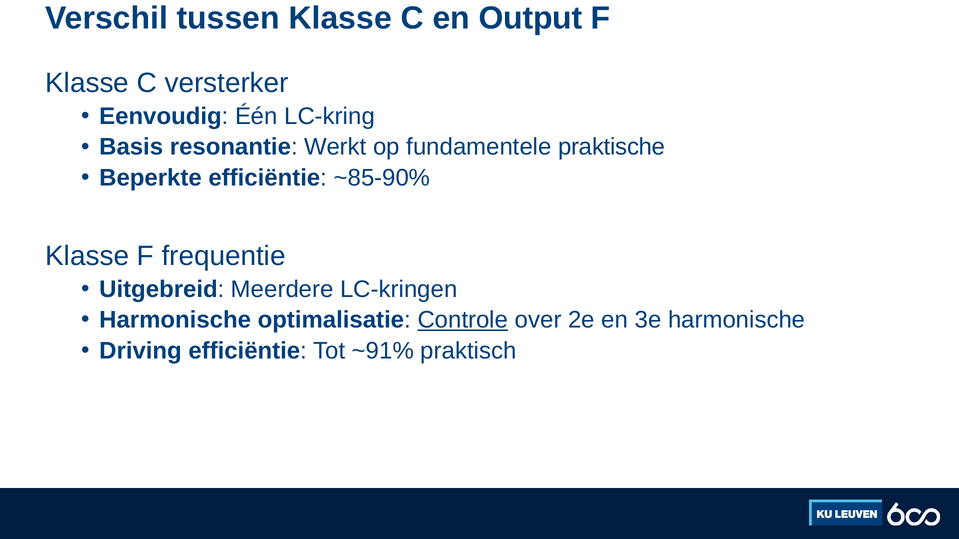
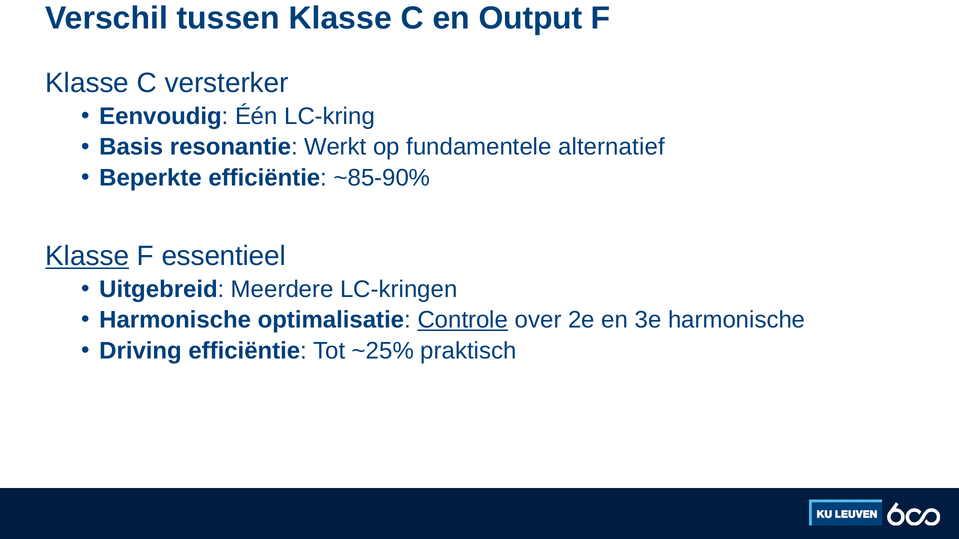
praktische: praktische -> alternatief
Klasse at (87, 256) underline: none -> present
frequentie: frequentie -> essentieel
~91%: ~91% -> ~25%
